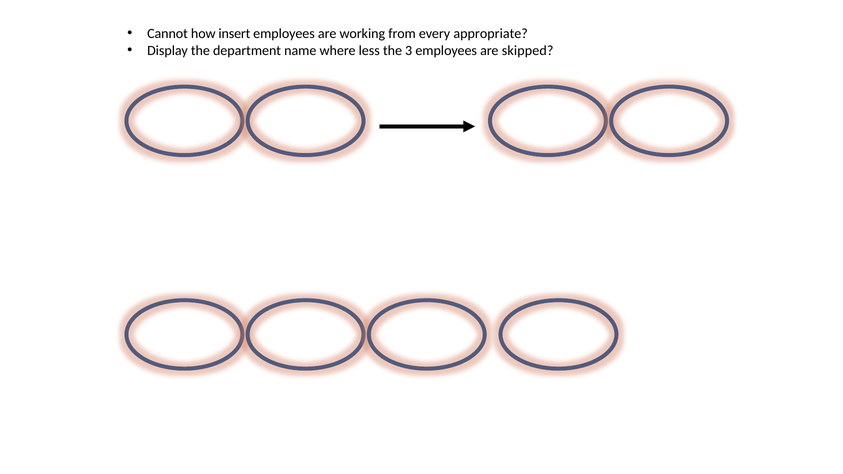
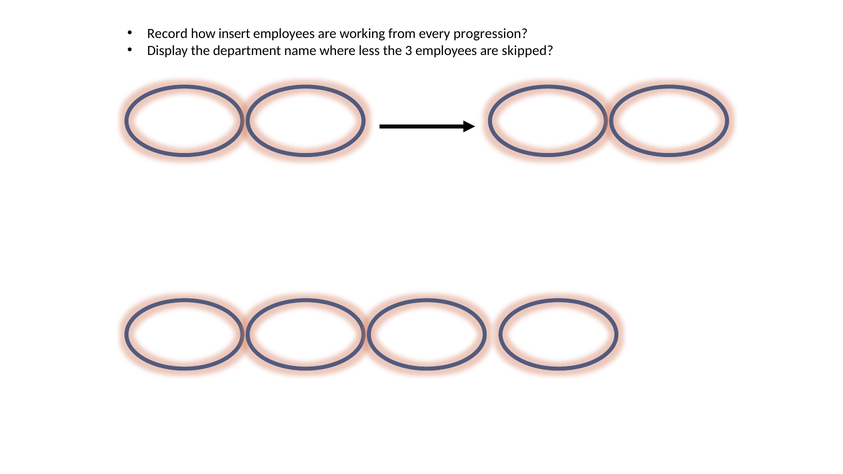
Cannot: Cannot -> Record
appropriate: appropriate -> progression
